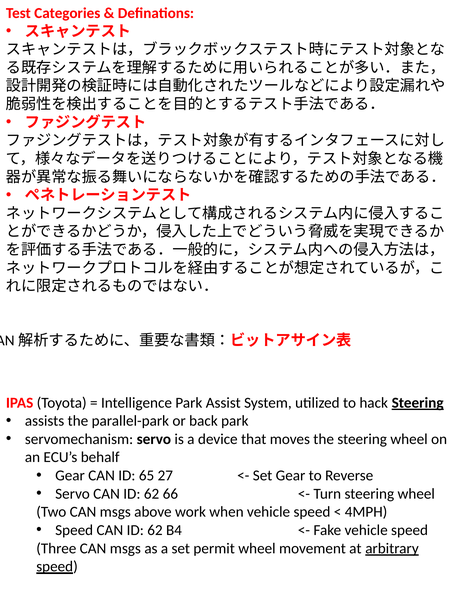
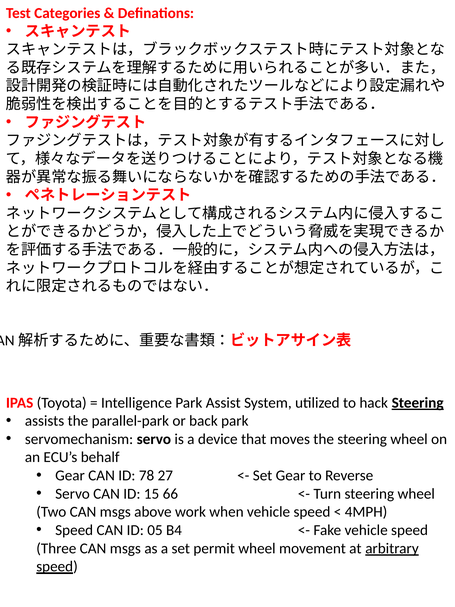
65: 65 -> 78
Servo CAN ID 62: 62 -> 15
Speed CAN ID 62: 62 -> 05
